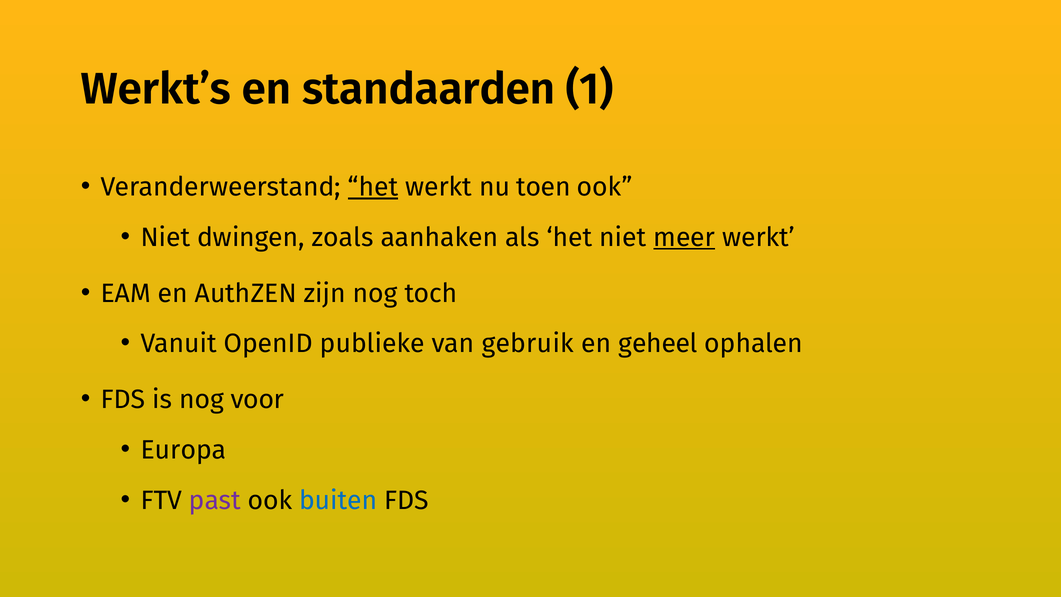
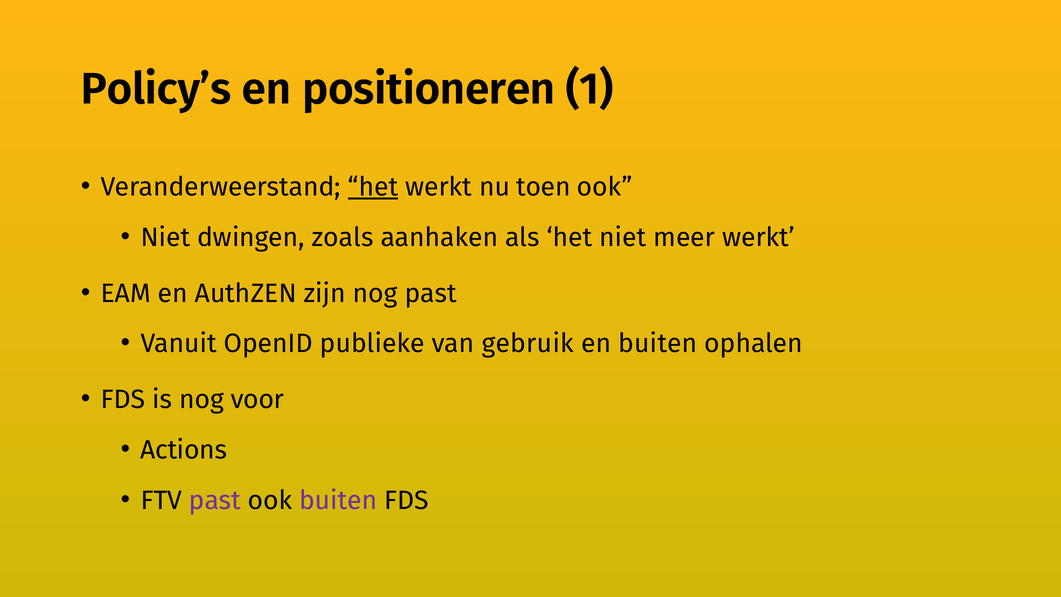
Werkt’s: Werkt’s -> Policy’s
standaarden: standaarden -> positioneren
meer underline: present -> none
nog toch: toch -> past
en geheel: geheel -> buiten
Europa: Europa -> Actions
buiten at (338, 500) colour: blue -> purple
